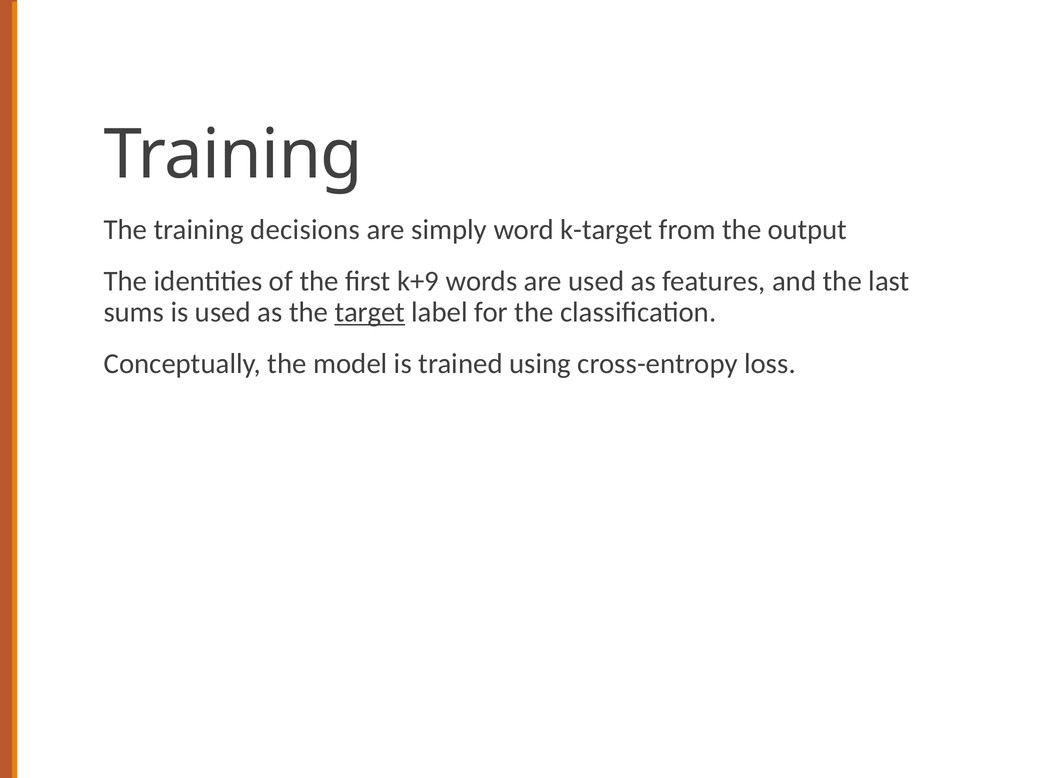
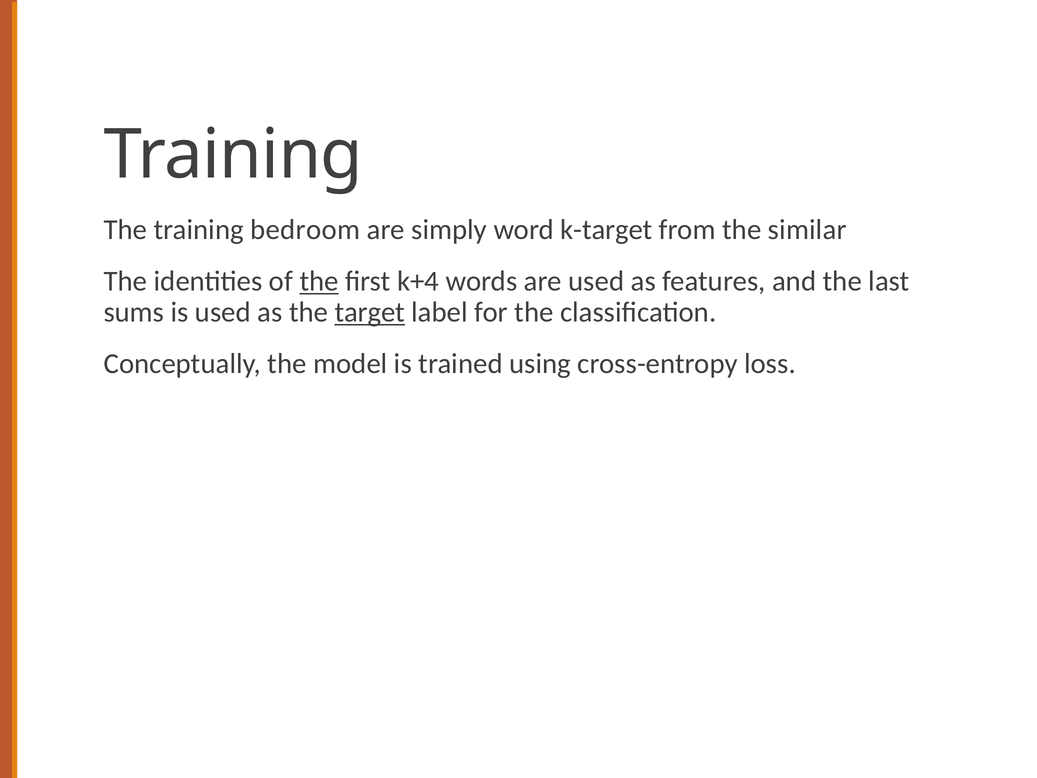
decisions: decisions -> bedroom
output: output -> similar
the at (319, 281) underline: none -> present
k+9: k+9 -> k+4
